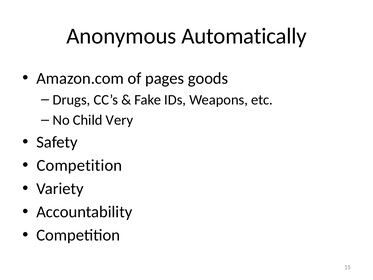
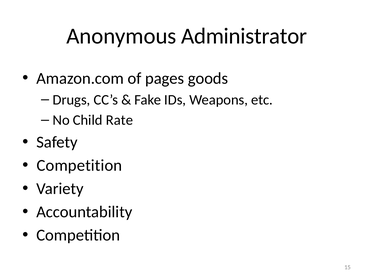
Automatically: Automatically -> Administrator
Very: Very -> Rate
